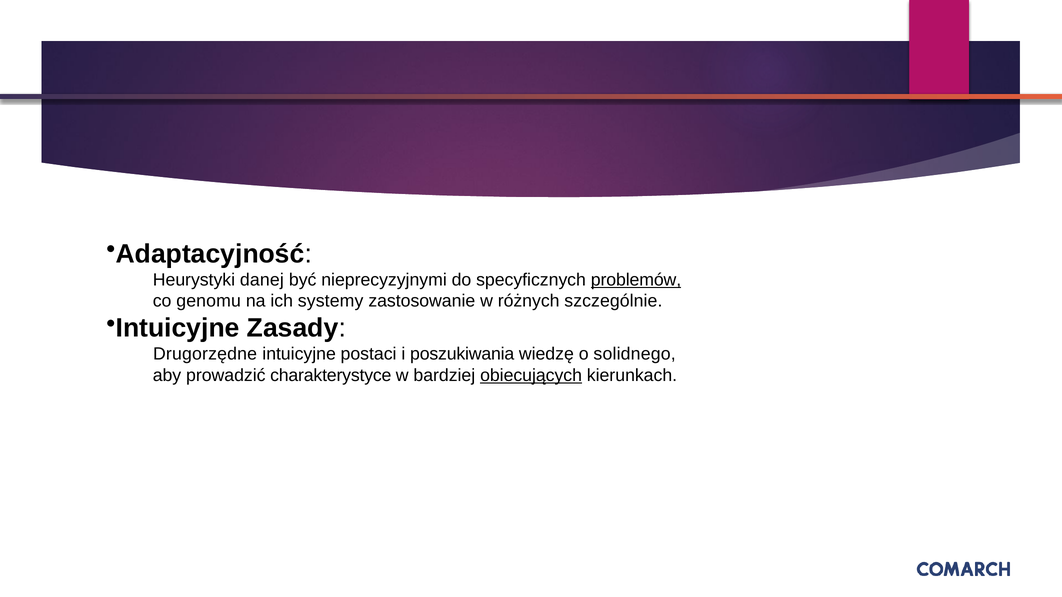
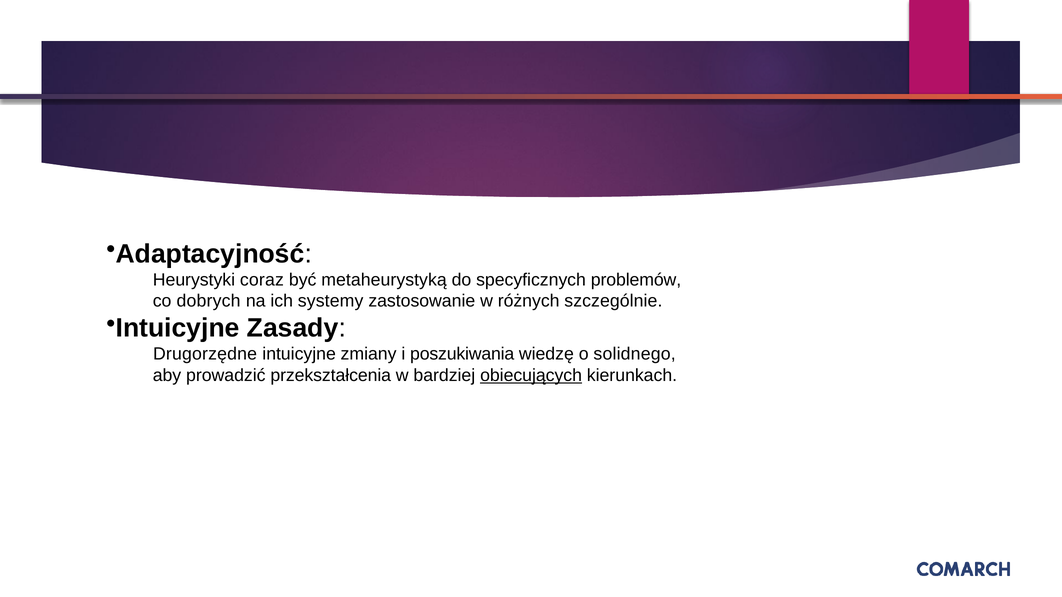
danej: danej -> coraz
nieprecyzyjnymi: nieprecyzyjnymi -> metaheurystyką
problemów underline: present -> none
genomu: genomu -> dobrych
postaci: postaci -> zmiany
charakterystyce: charakterystyce -> przekształcenia
